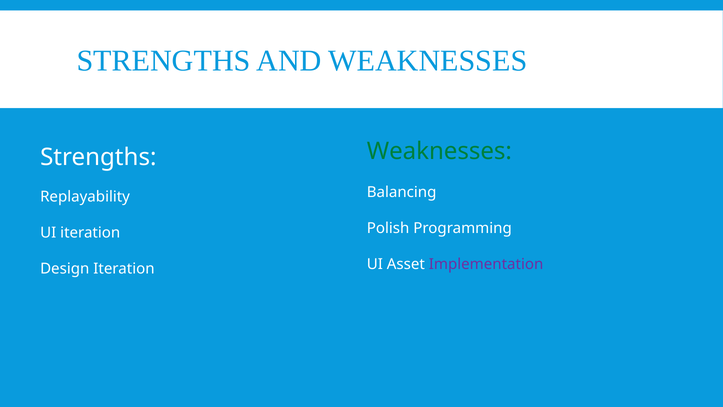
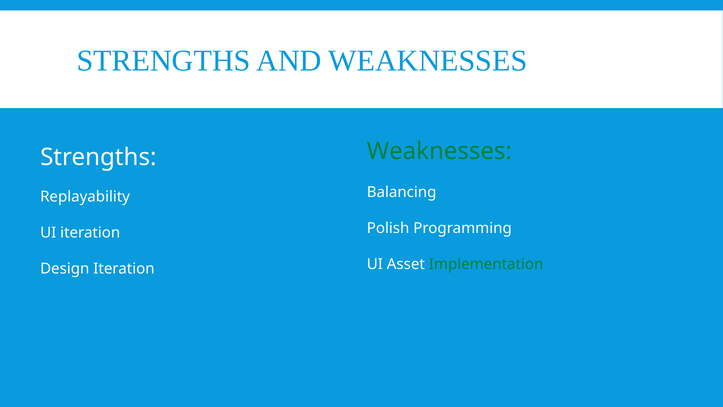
Implementation colour: purple -> green
